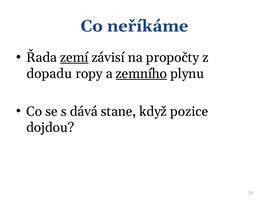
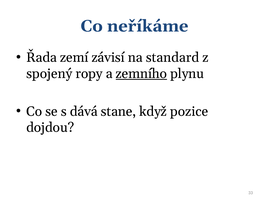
zemí underline: present -> none
propočty: propočty -> standard
dopadu: dopadu -> spojený
